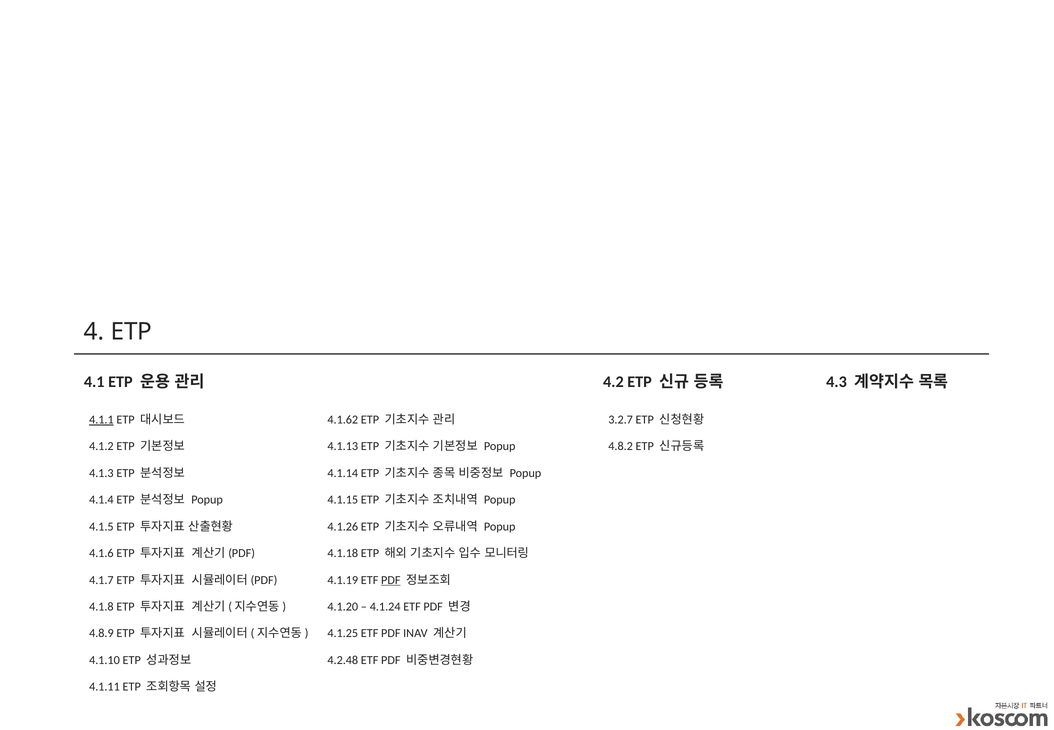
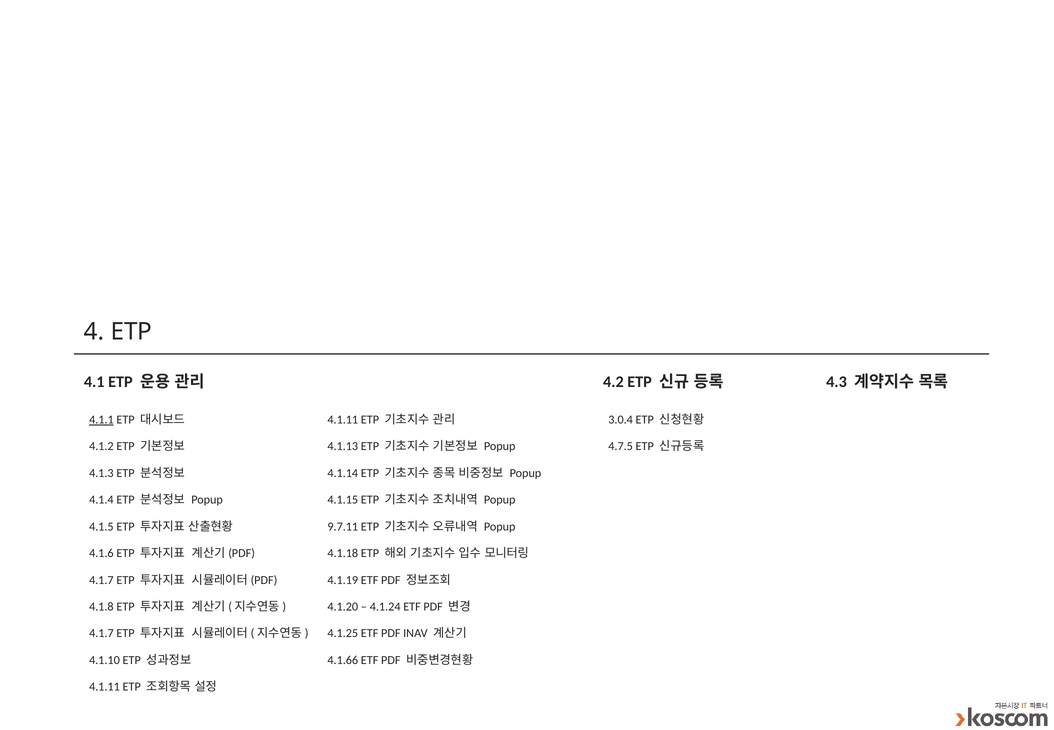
4.1.62 at (343, 420): 4.1.62 -> 4.1.11
3.2.7: 3.2.7 -> 3.0.4
4.8.2: 4.8.2 -> 4.7.5
4.1.26: 4.1.26 -> 9.7.11
PDF at (391, 580) underline: present -> none
4.8.9 at (101, 633): 4.8.9 -> 4.1.7
4.2.48: 4.2.48 -> 4.1.66
